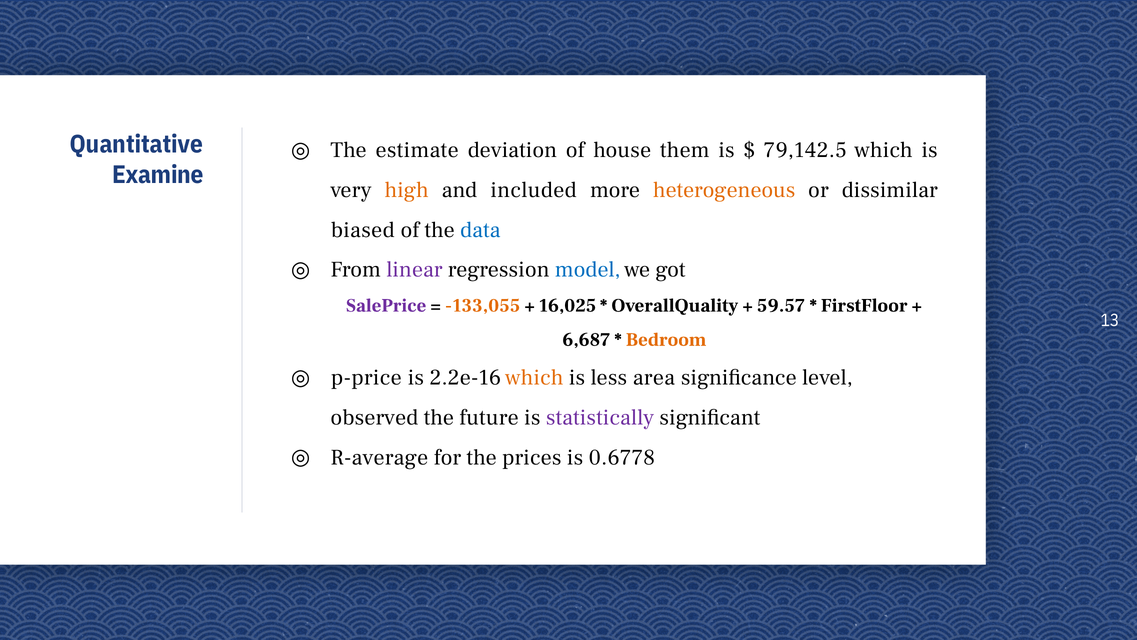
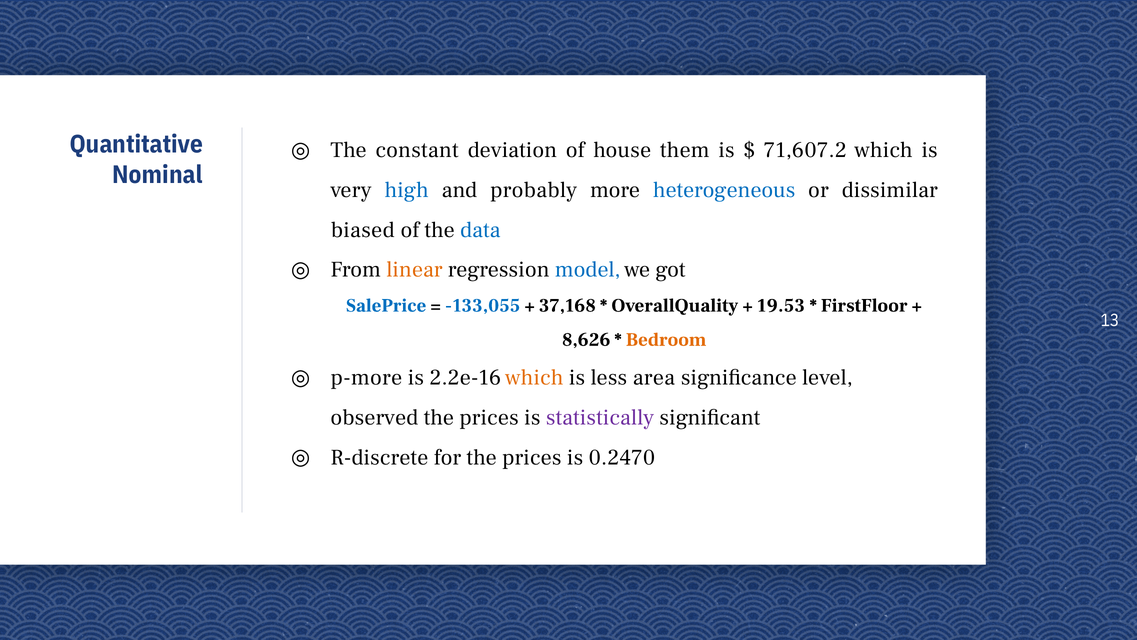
estimate: estimate -> constant
79,142.5: 79,142.5 -> 71,607.2
Examine: Examine -> Nominal
high colour: orange -> blue
included: included -> probably
heterogeneous colour: orange -> blue
linear colour: purple -> orange
SalePrice colour: purple -> blue
-133,055 colour: orange -> blue
16,025: 16,025 -> 37,168
59.57: 59.57 -> 19.53
6,687: 6,687 -> 8,626
p-price: p-price -> p-more
future at (489, 417): future -> prices
R-average: R-average -> R-discrete
0.6778: 0.6778 -> 0.2470
